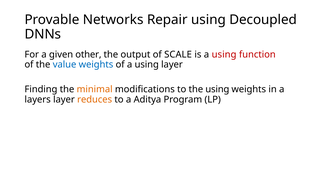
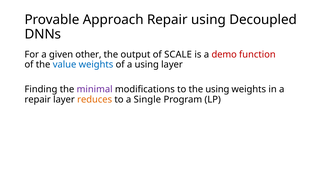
Networks: Networks -> Approach
is a using: using -> demo
minimal colour: orange -> purple
layers at (38, 100): layers -> repair
Aditya: Aditya -> Single
